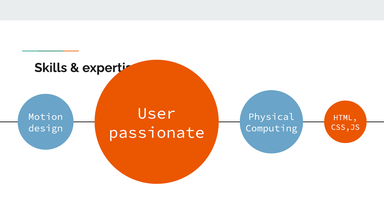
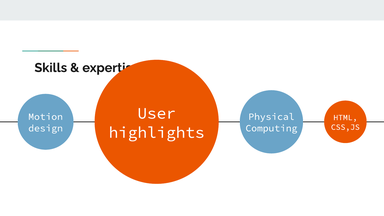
passionate: passionate -> highlights
